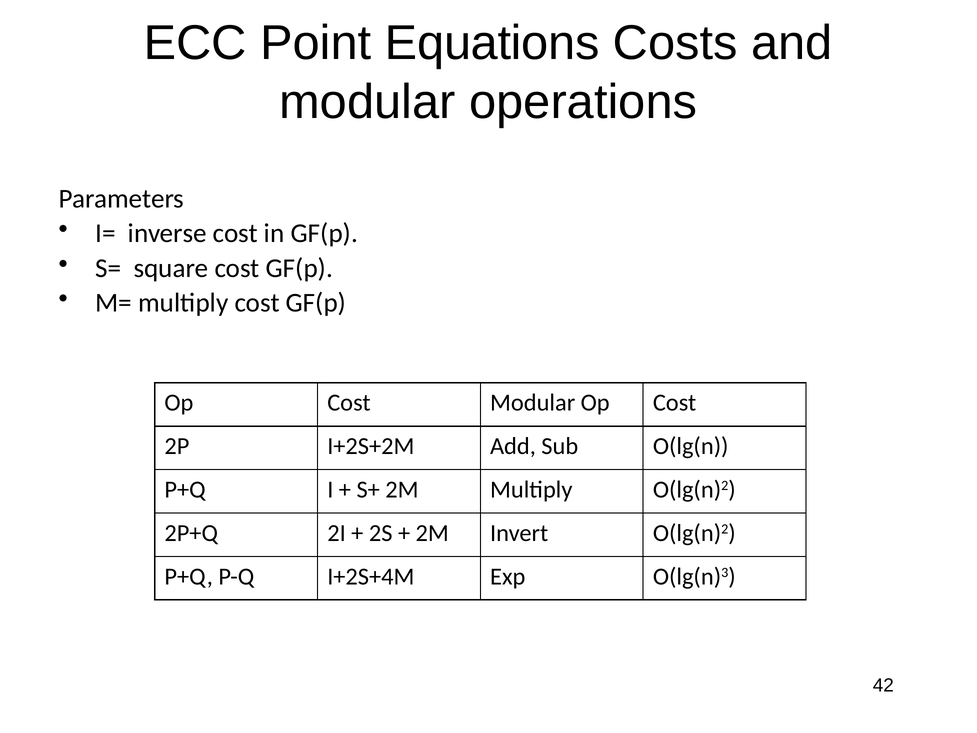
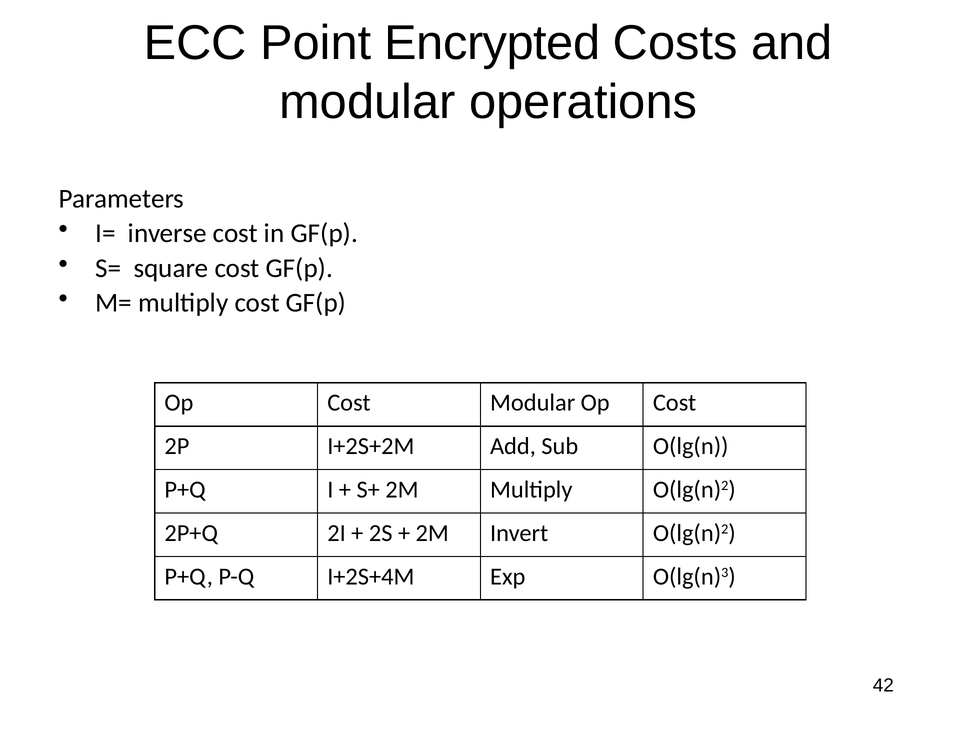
Equations: Equations -> Encrypted
